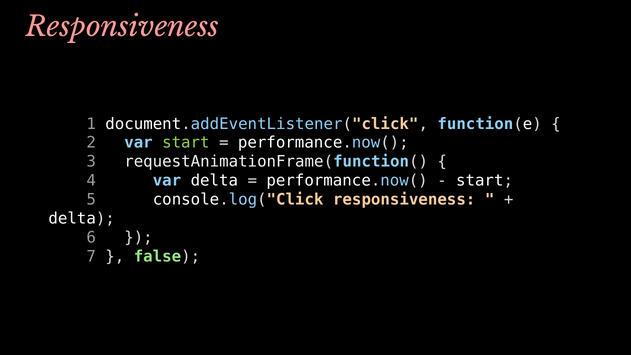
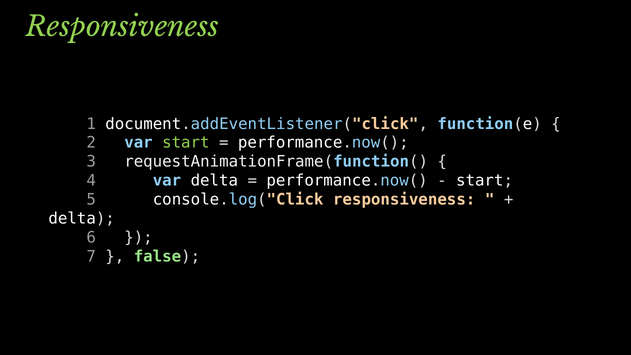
Responsiveness at (122, 27) colour: pink -> light green
